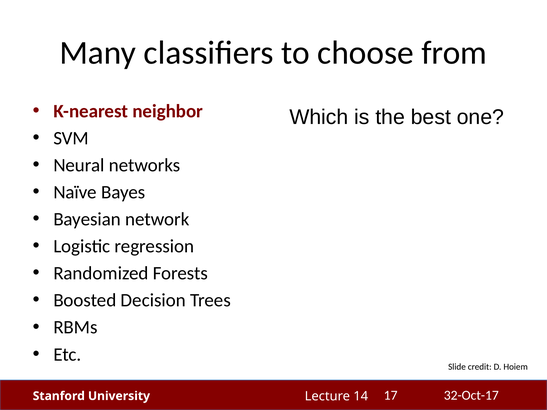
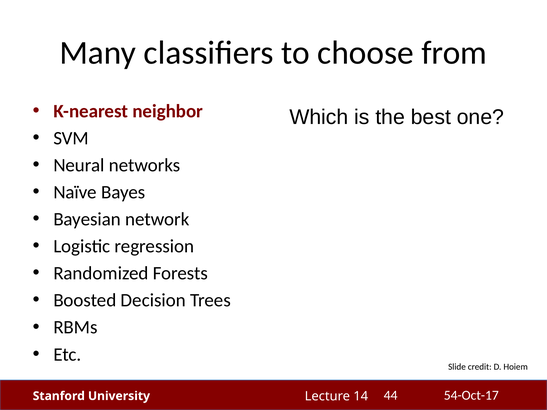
32-Oct-17: 32-Oct-17 -> 54-Oct-17
17: 17 -> 44
